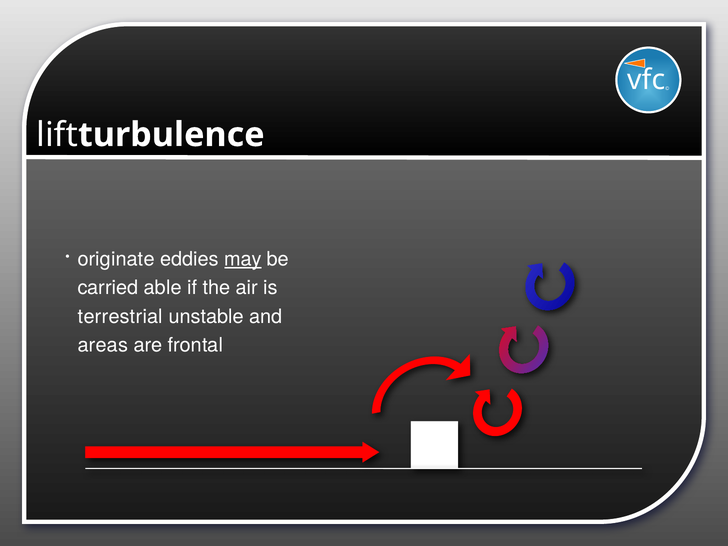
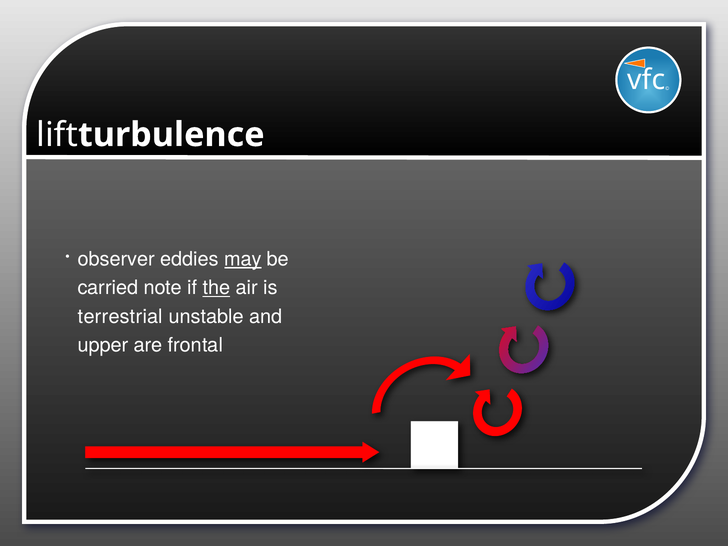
originate: originate -> observer
able: able -> note
the underline: none -> present
areas: areas -> upper
